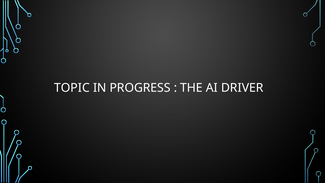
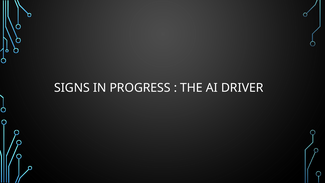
TOPIC: TOPIC -> SIGNS
